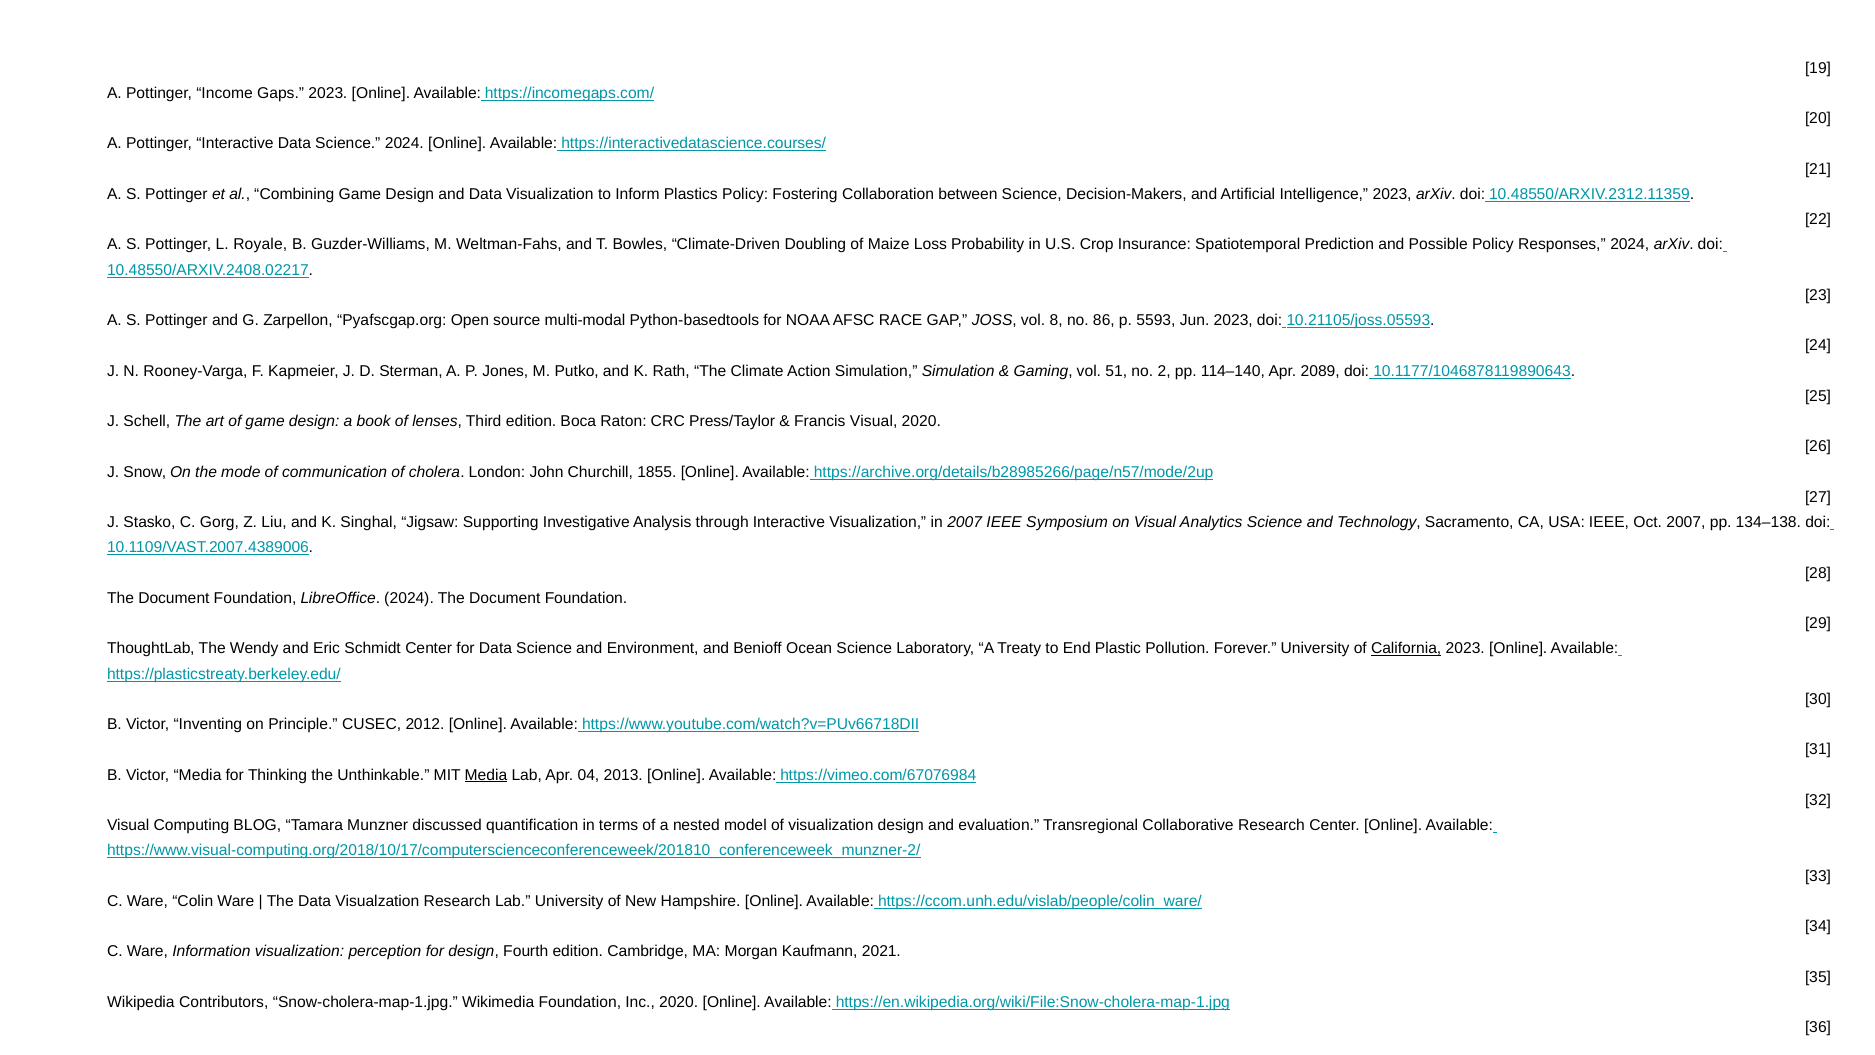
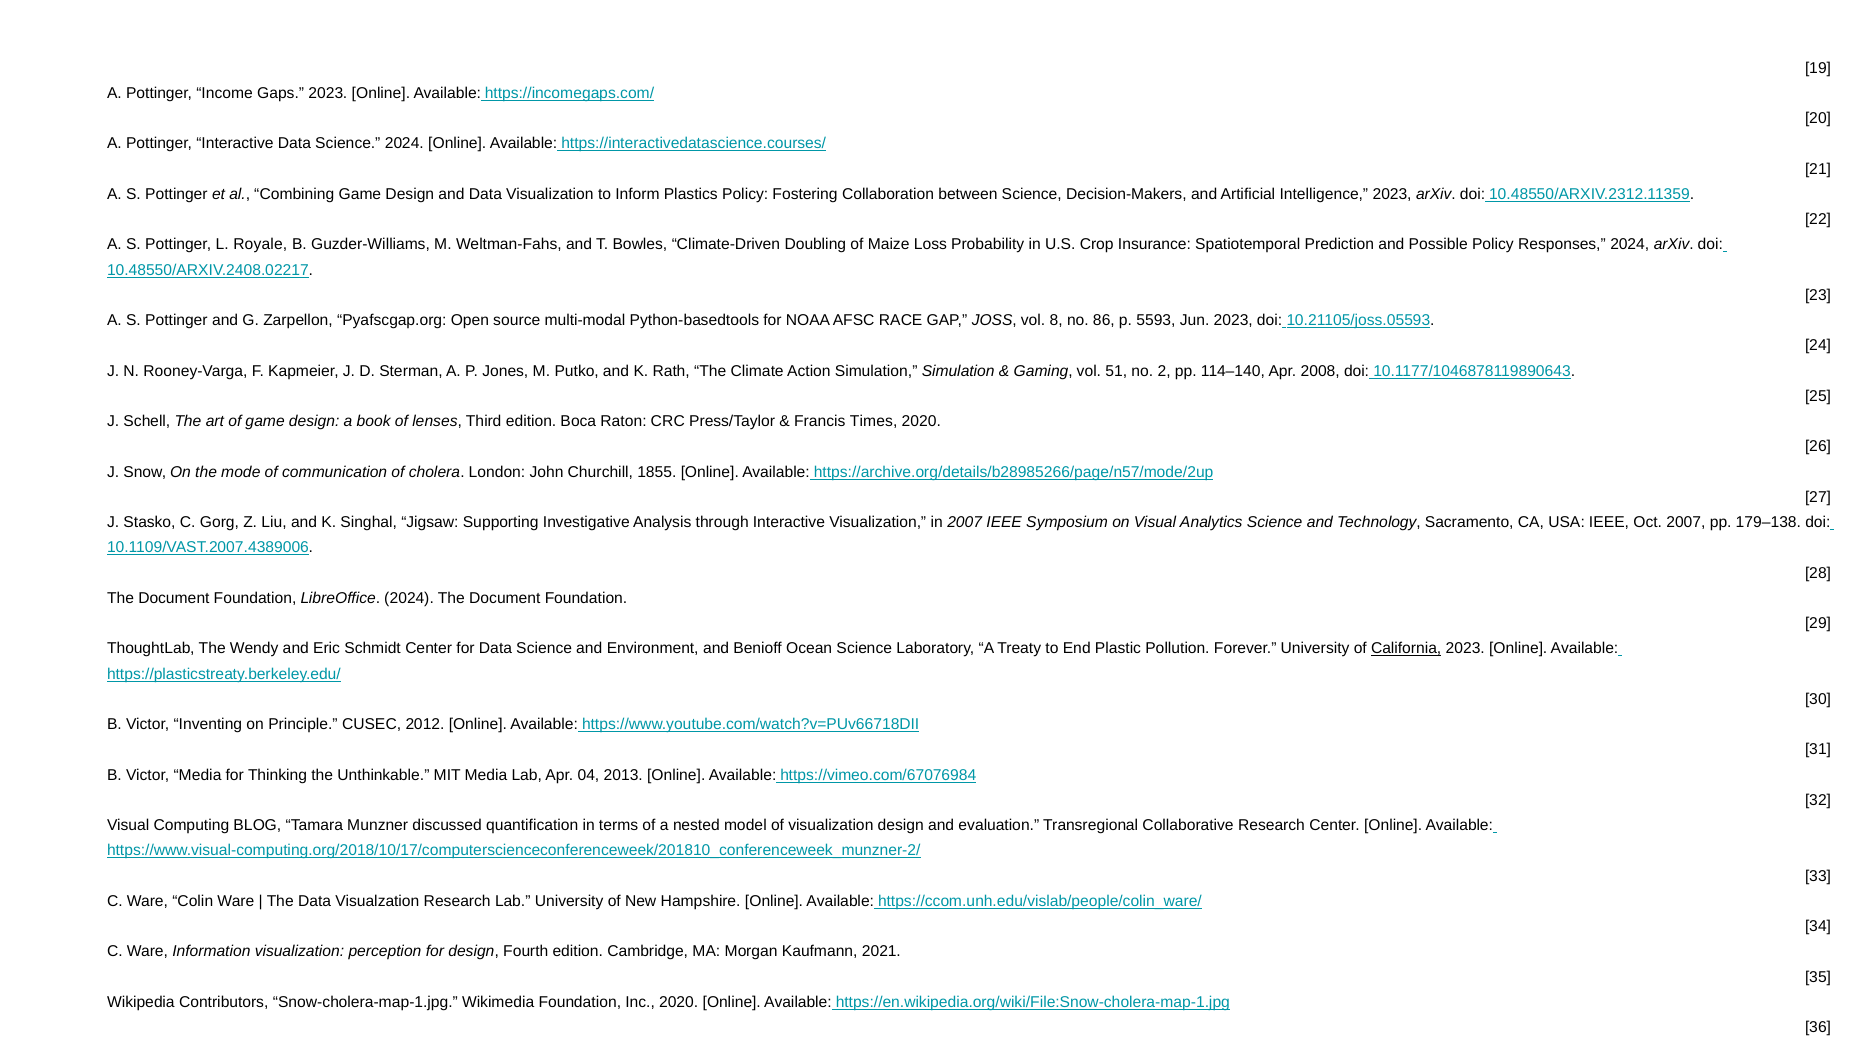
2089: 2089 -> 2008
Francis Visual: Visual -> Times
134–138: 134–138 -> 179–138
Media at (486, 775) underline: present -> none
